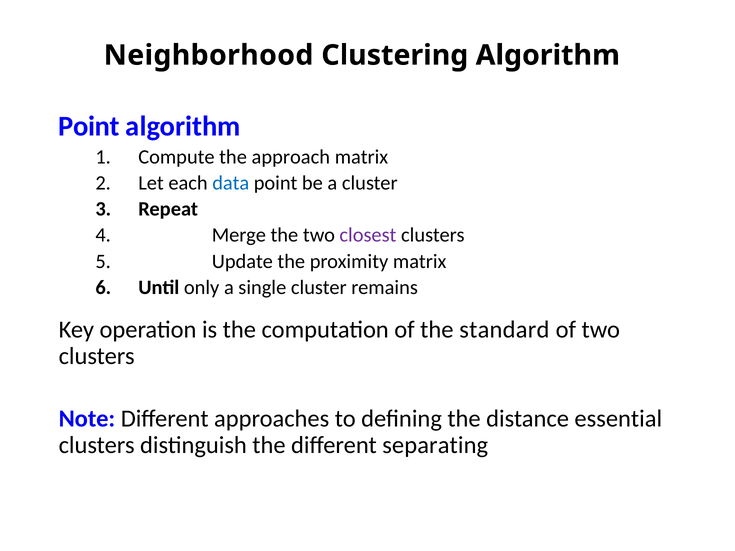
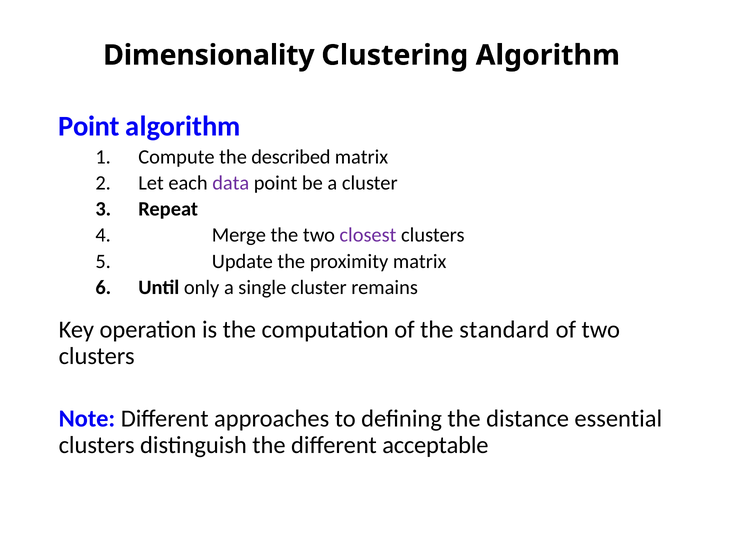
Neighborhood: Neighborhood -> Dimensionality
approach: approach -> described
data colour: blue -> purple
separating: separating -> acceptable
